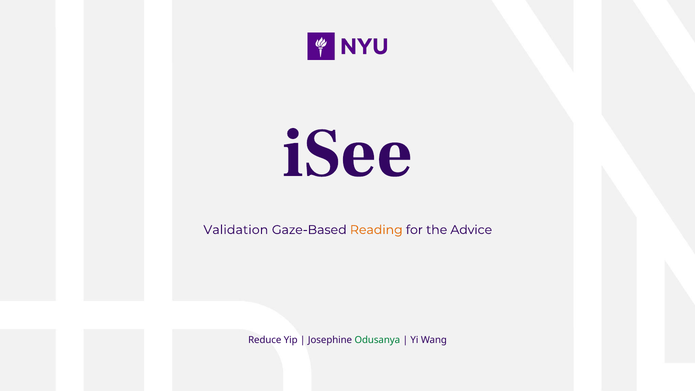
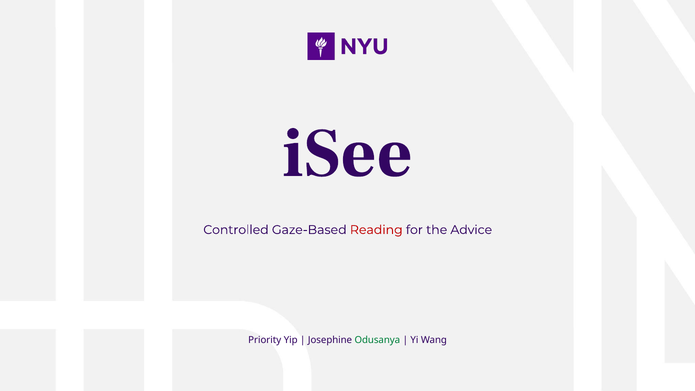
Validation: Validation -> Controlled
Reading colour: orange -> red
Reduce: Reduce -> Priority
